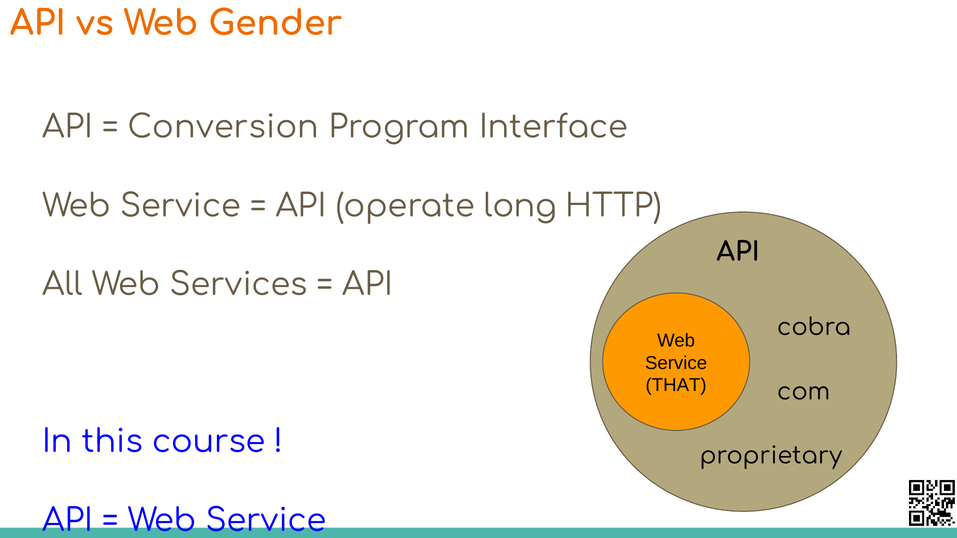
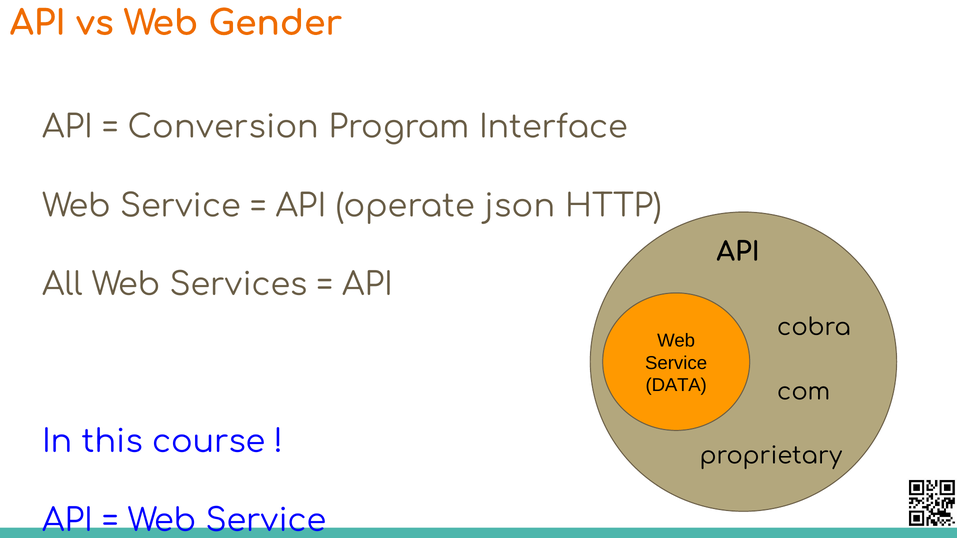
long: long -> json
THAT: THAT -> DATA
